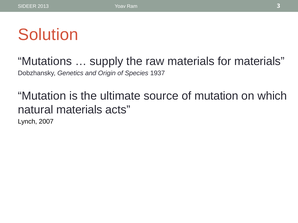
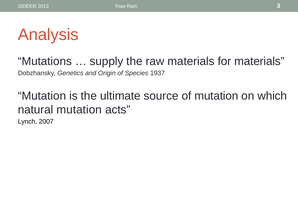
Solution: Solution -> Analysis
natural materials: materials -> mutation
